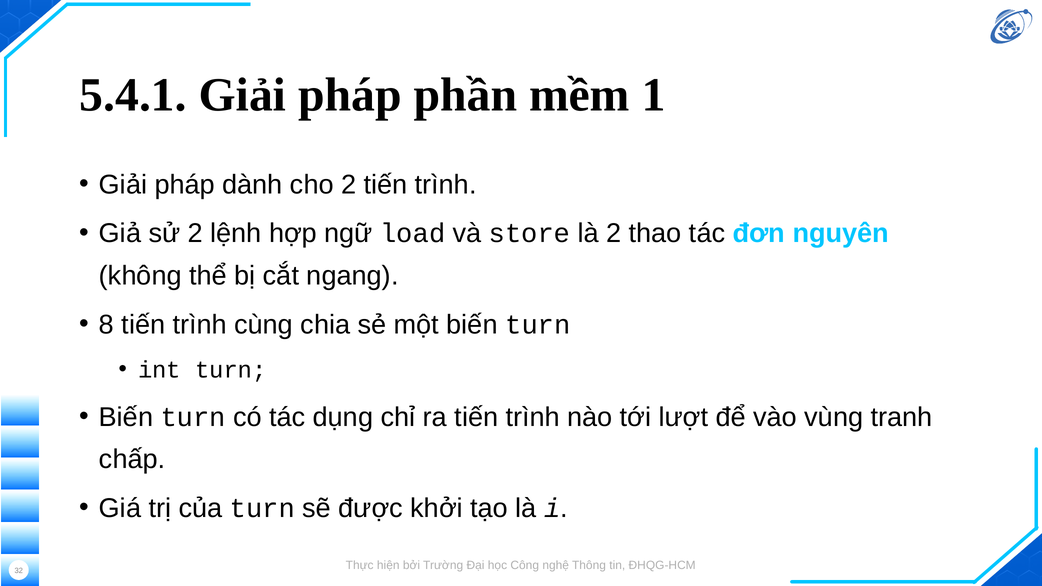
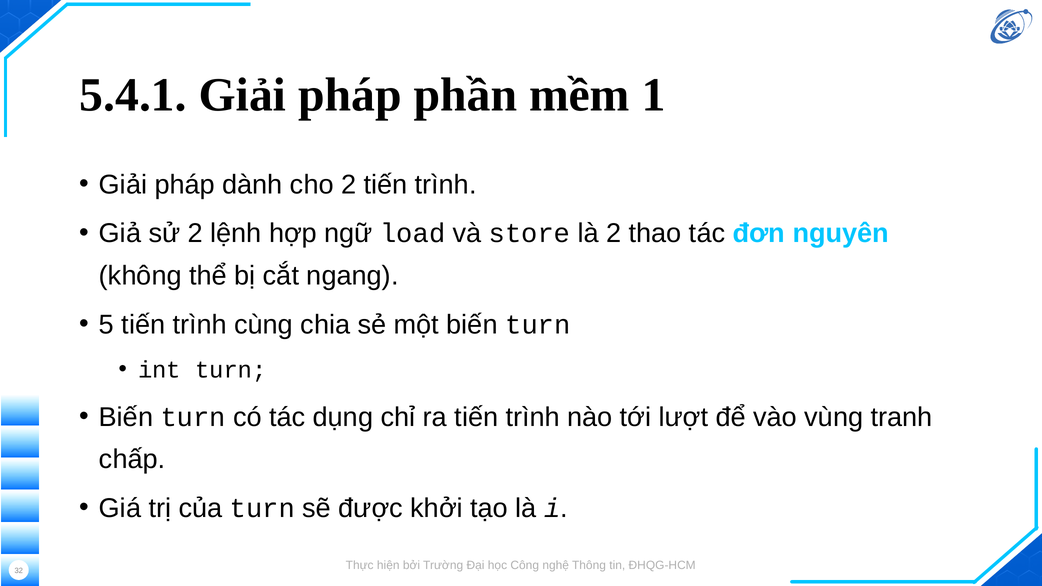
8: 8 -> 5
